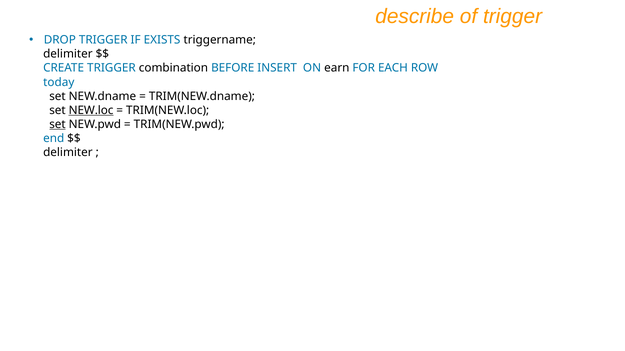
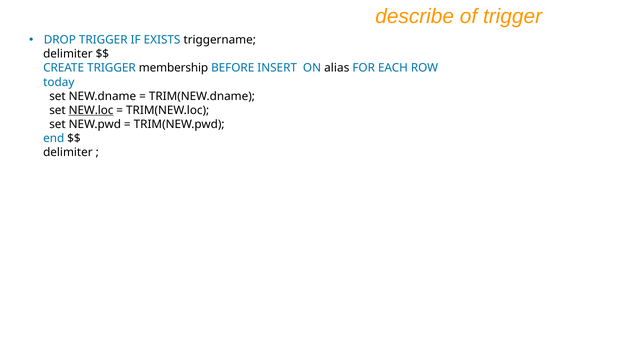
combination: combination -> membership
earn: earn -> alias
set at (57, 124) underline: present -> none
